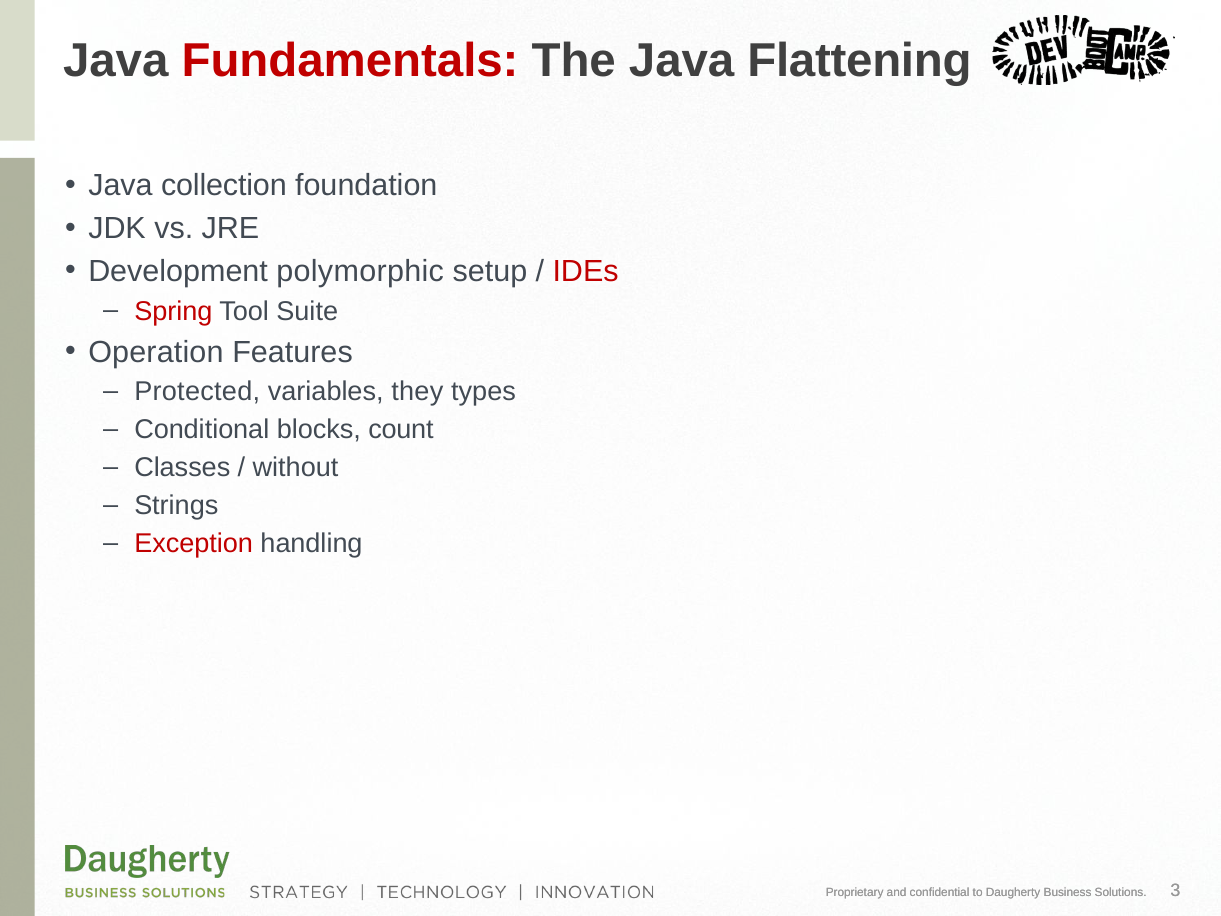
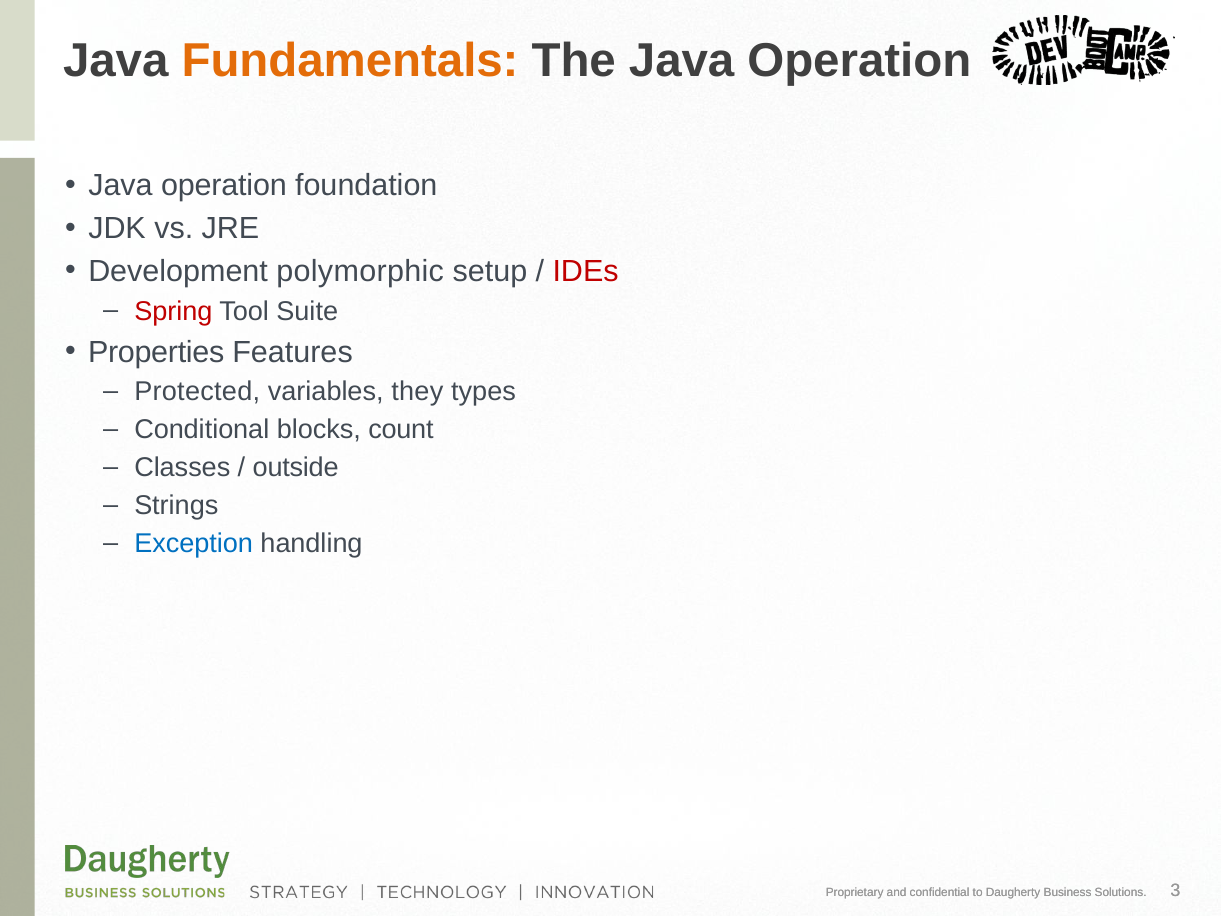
Fundamentals colour: red -> orange
The Java Flattening: Flattening -> Operation
collection at (224, 186): collection -> operation
Operation: Operation -> Properties
without: without -> outside
Exception colour: red -> blue
